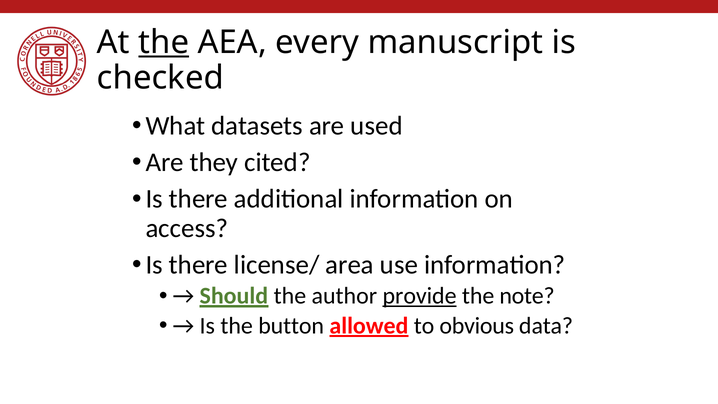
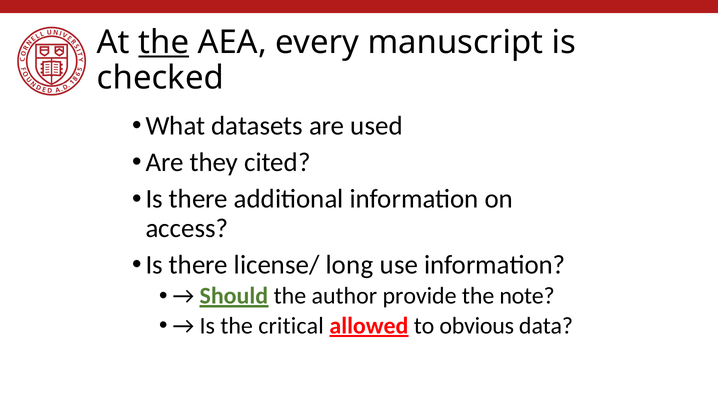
area: area -> long
provide underline: present -> none
button: button -> critical
